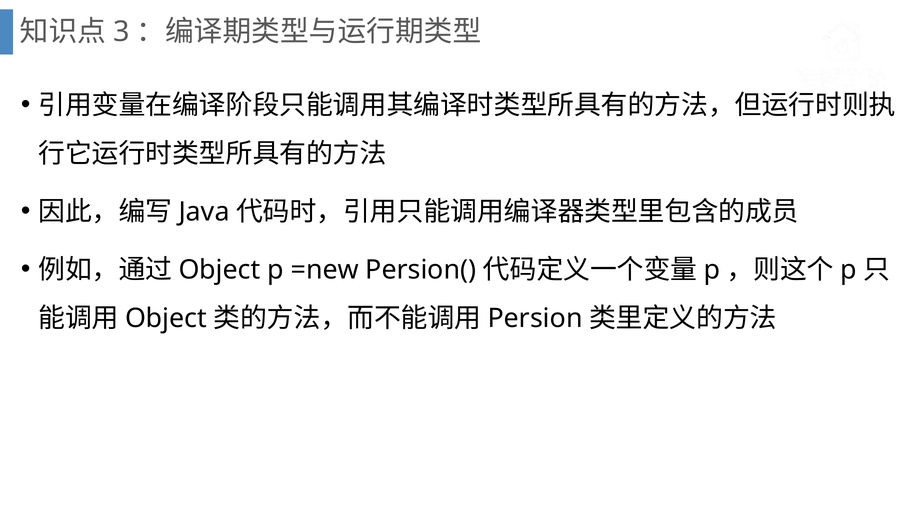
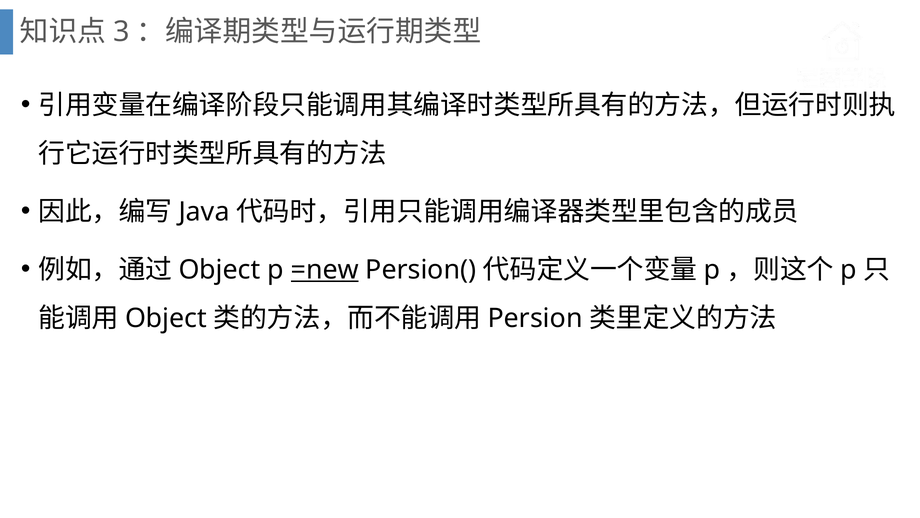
=new underline: none -> present
